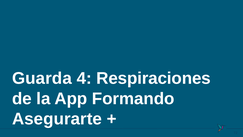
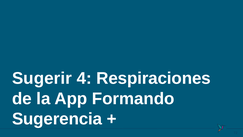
Guarda: Guarda -> Sugerir
Asegurarte: Asegurarte -> Sugerencia
